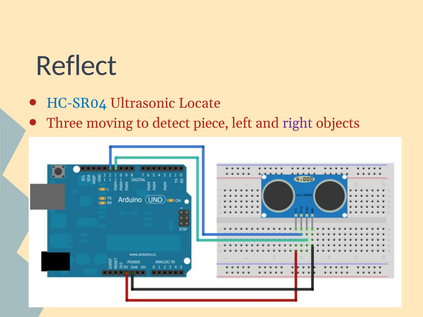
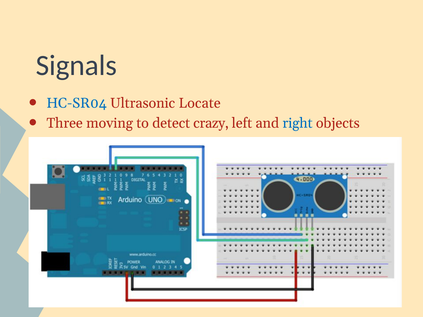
Reflect: Reflect -> Signals
piece: piece -> crazy
right colour: purple -> blue
